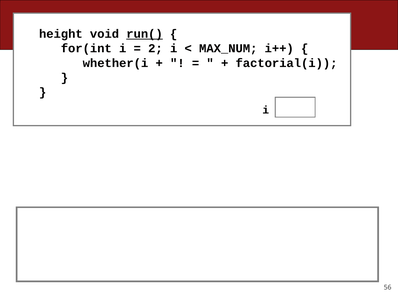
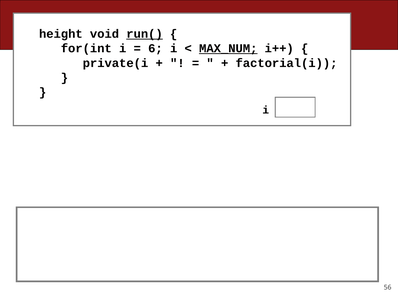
2: 2 -> 6
MAX_NUM underline: none -> present
whether(i: whether(i -> private(i
